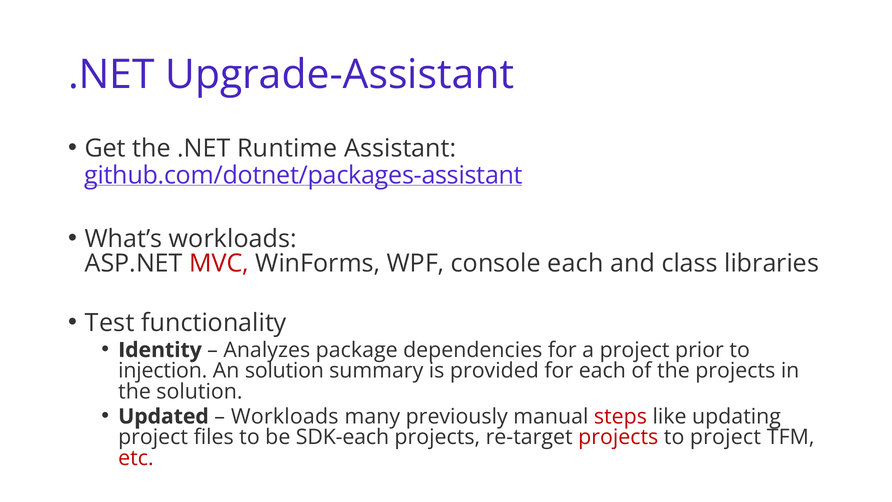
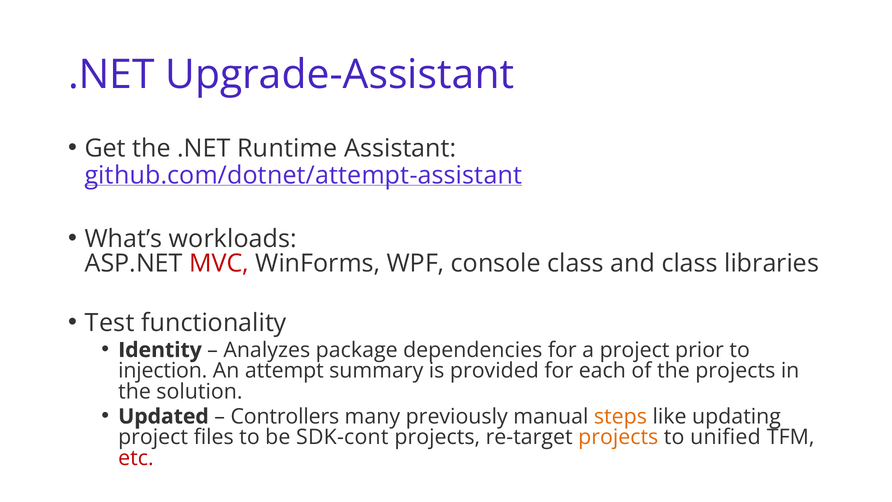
github.com/dotnet/packages-assistant: github.com/dotnet/packages-assistant -> github.com/dotnet/attempt-assistant
console each: each -> class
An solution: solution -> attempt
Workloads at (285, 416): Workloads -> Controllers
steps colour: red -> orange
SDK-each: SDK-each -> SDK-cont
projects at (618, 437) colour: red -> orange
to project: project -> unified
